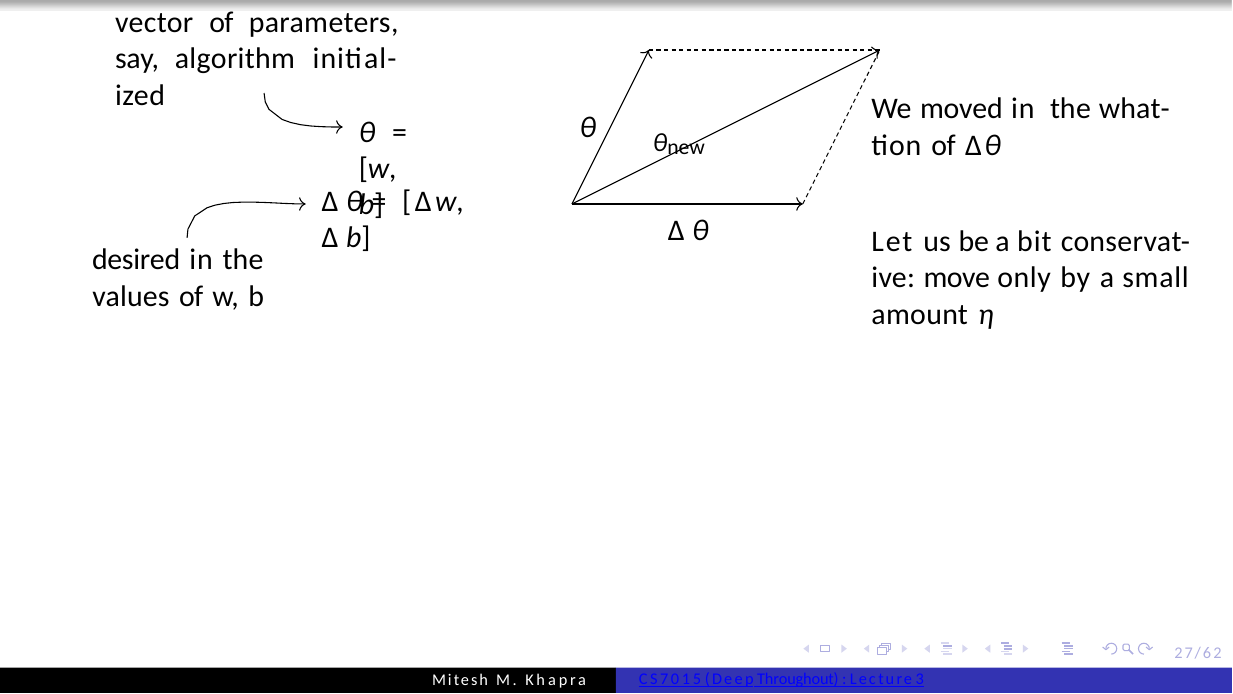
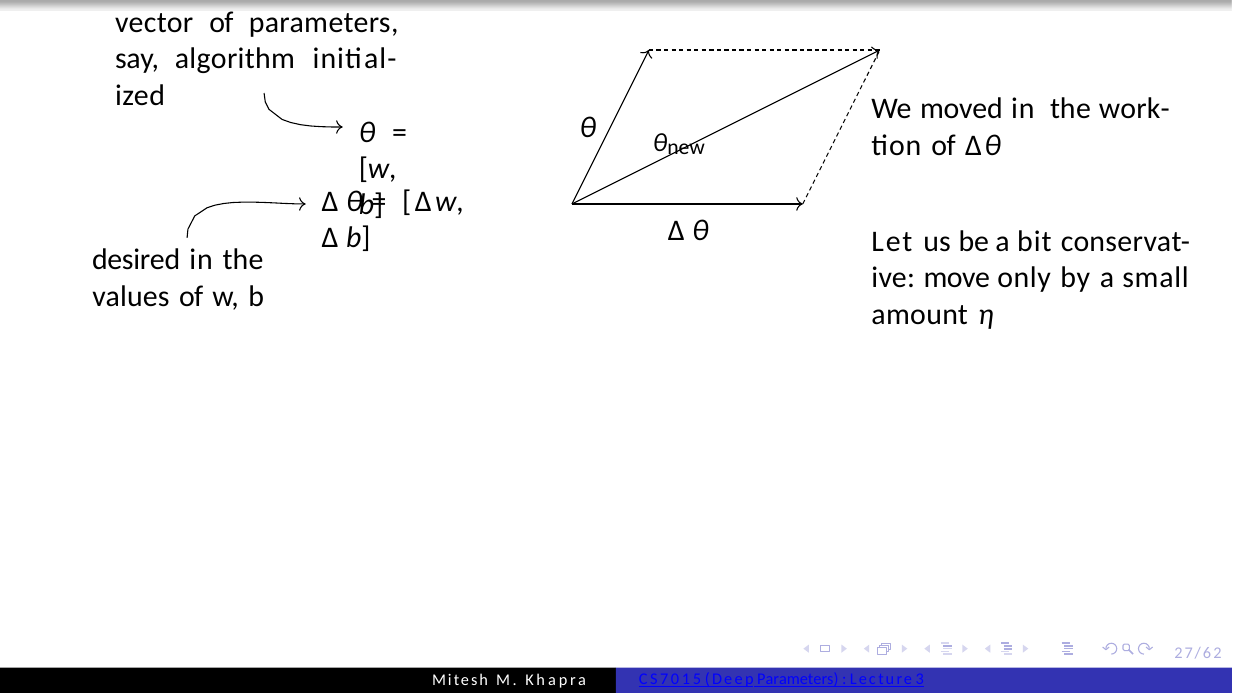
what-: what- -> work-
Deep Throughout: Throughout -> Parameters
